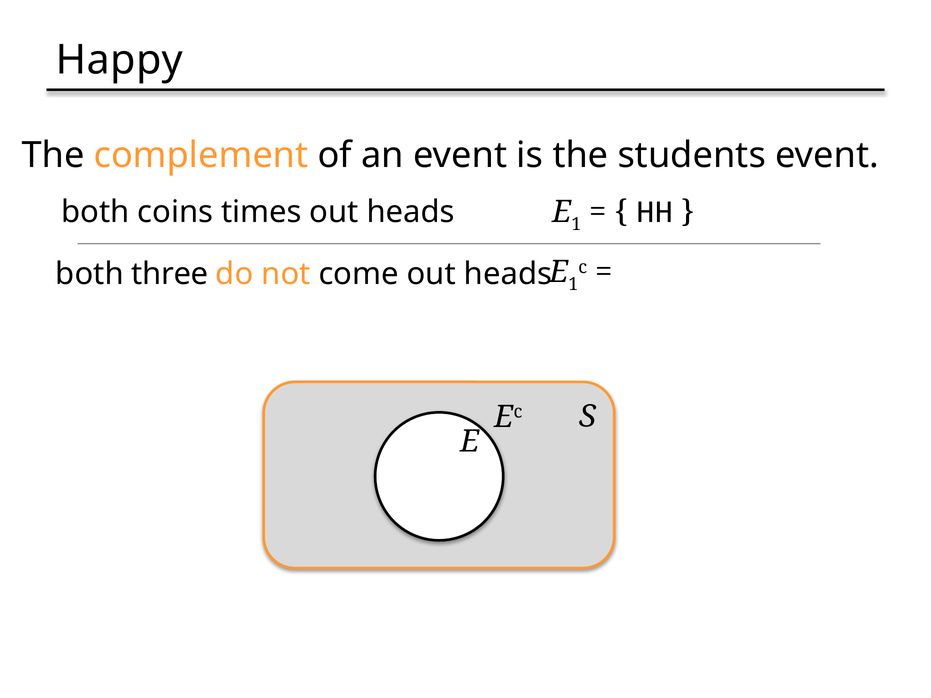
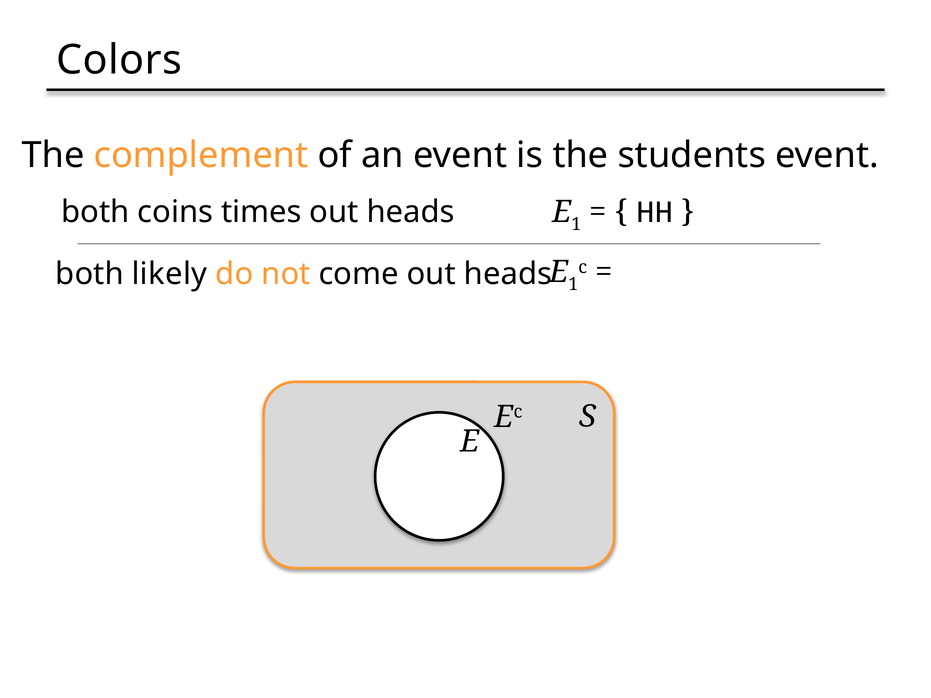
Happy: Happy -> Colors
three: three -> likely
